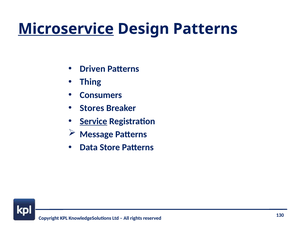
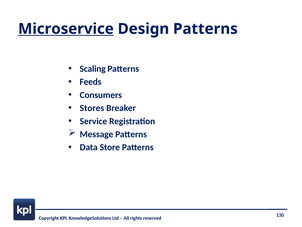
Driven: Driven -> Scaling
Thing: Thing -> Feeds
Service underline: present -> none
